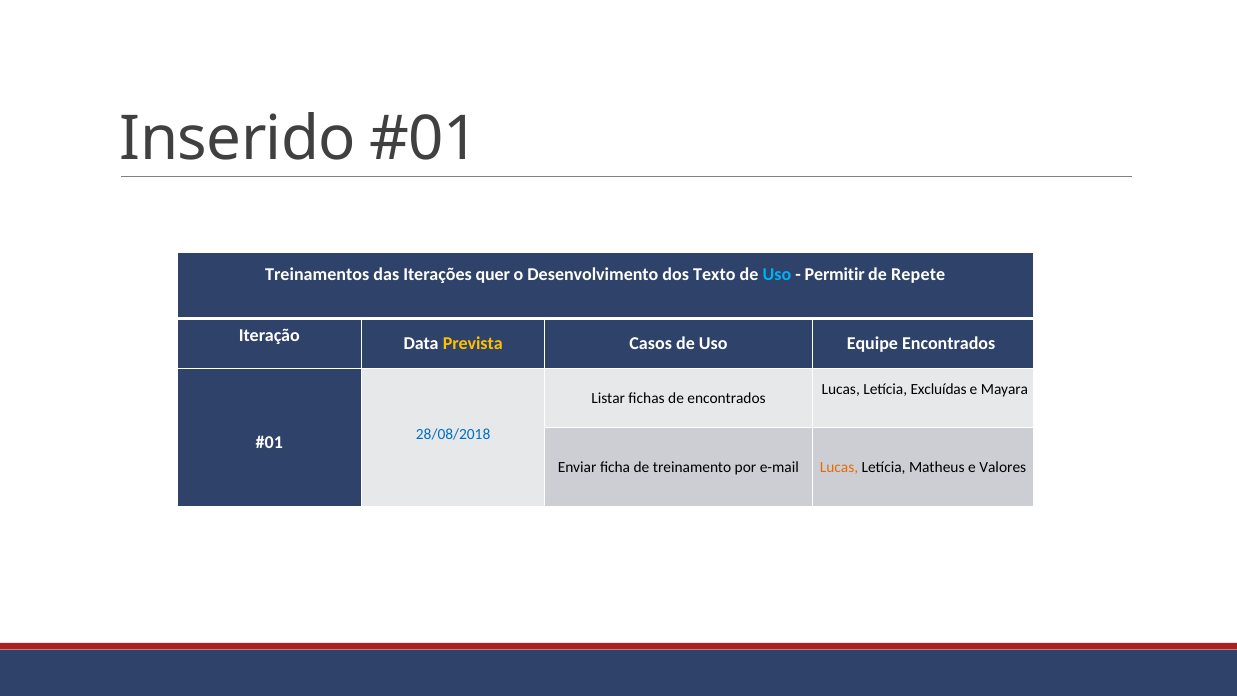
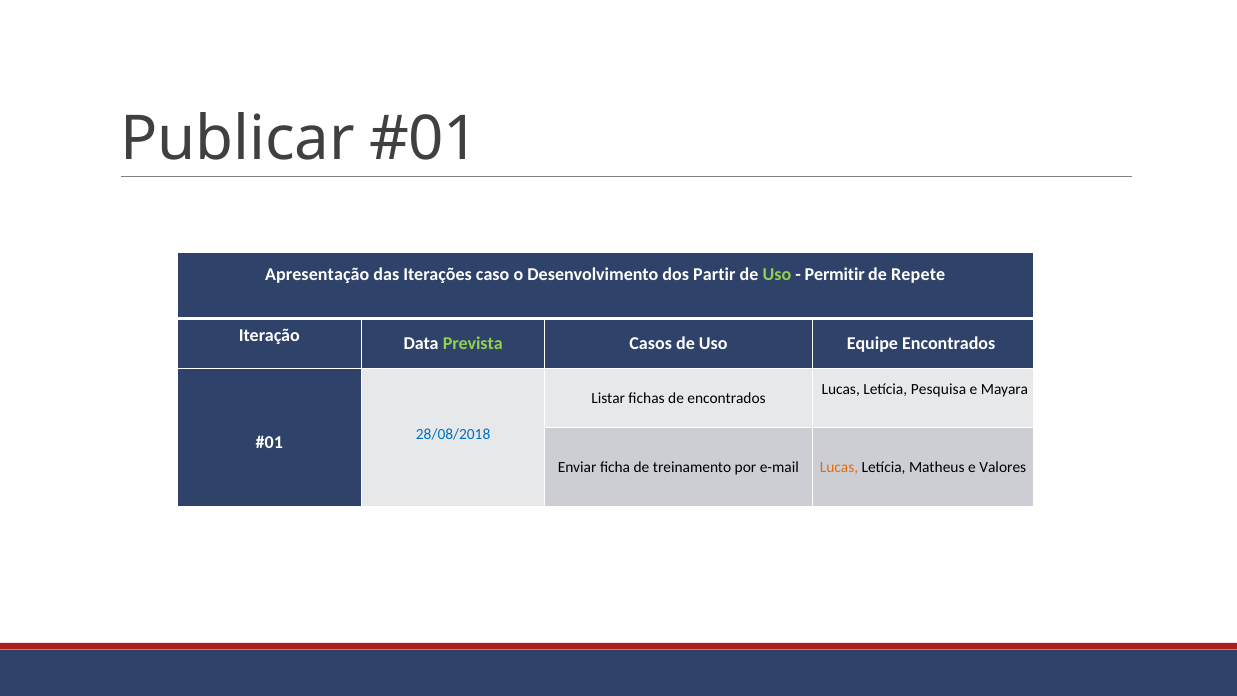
Inserido: Inserido -> Publicar
Treinamentos: Treinamentos -> Apresentação
quer: quer -> caso
Texto: Texto -> Partir
Uso at (777, 275) colour: light blue -> light green
Prevista colour: yellow -> light green
Excluídas: Excluídas -> Pesquisa
